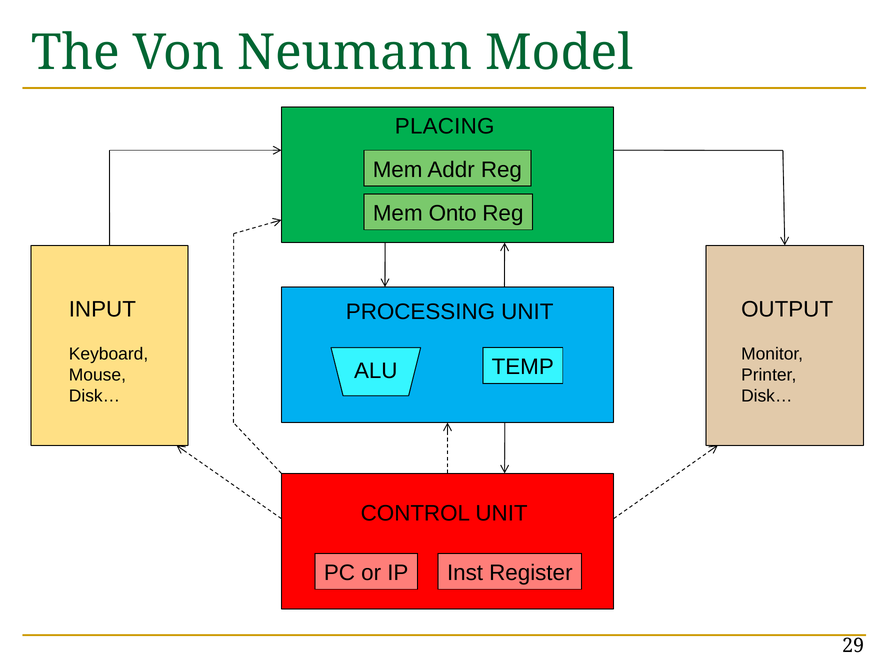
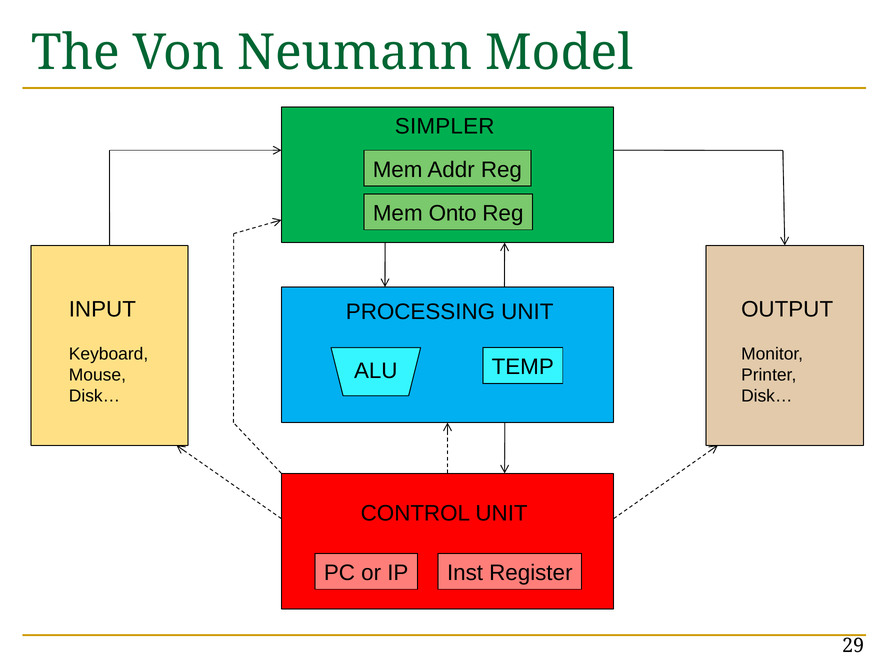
PLACING: PLACING -> SIMPLER
